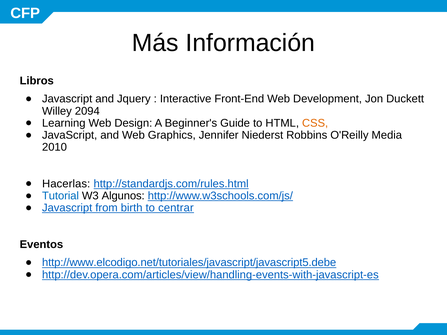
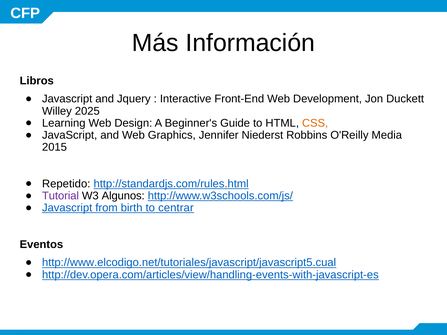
2094: 2094 -> 2025
2010: 2010 -> 2015
Hacerlas: Hacerlas -> Repetido
Tutorial colour: blue -> purple
http://www.elcodigo.net/tutoriales/javascript/javascript5.debe: http://www.elcodigo.net/tutoriales/javascript/javascript5.debe -> http://www.elcodigo.net/tutoriales/javascript/javascript5.cual
